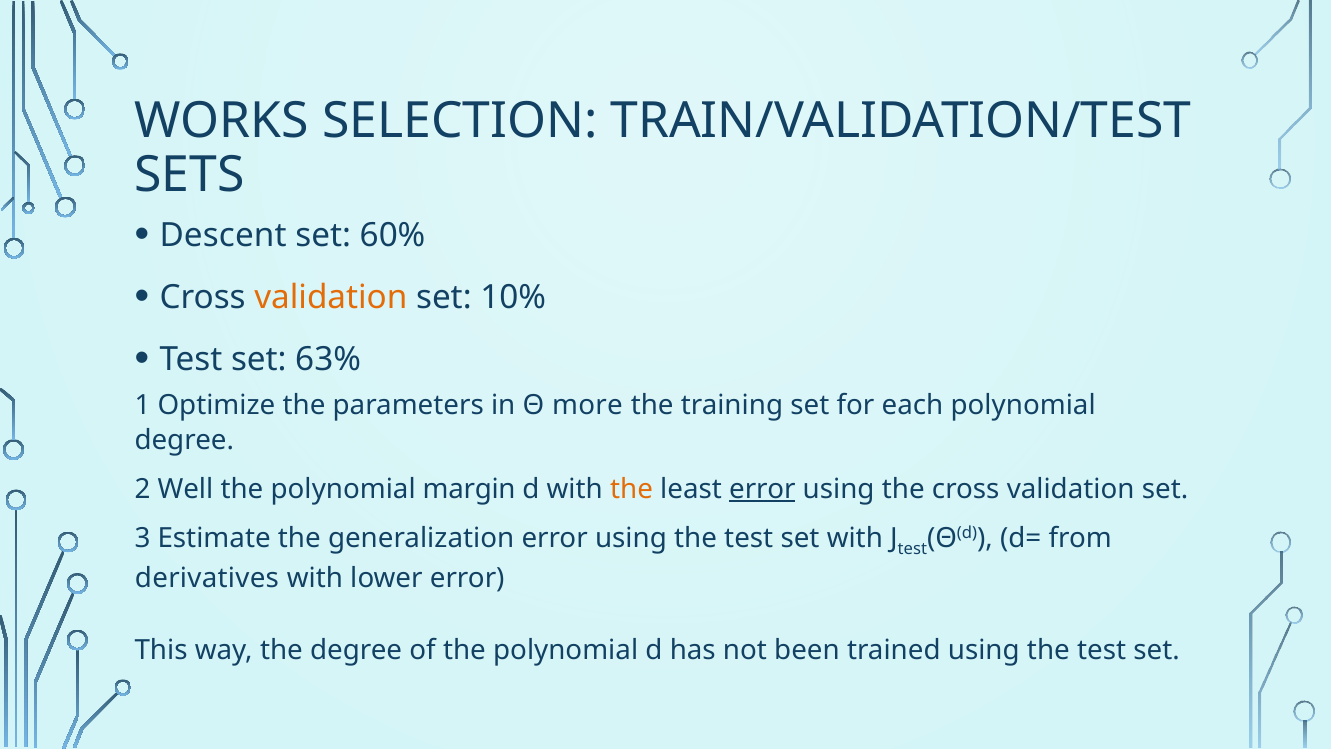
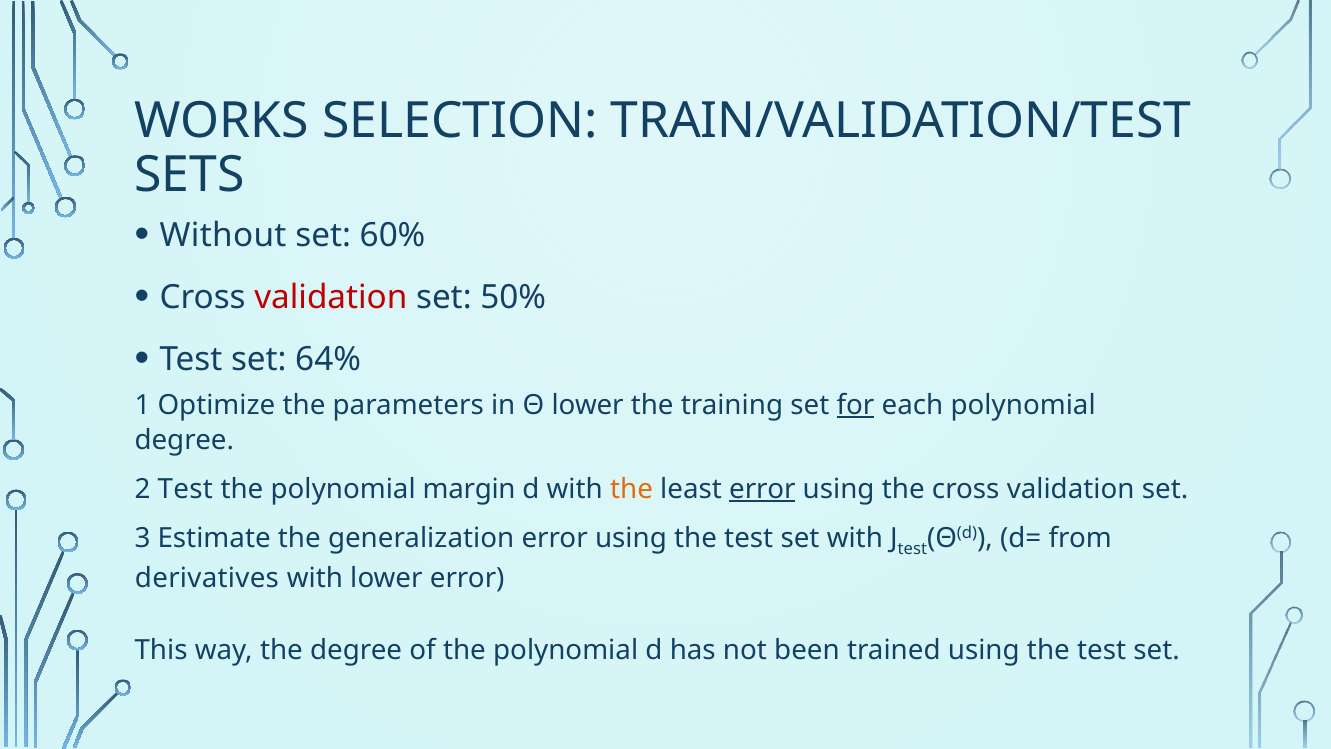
Descent: Descent -> Without
validation at (331, 297) colour: orange -> red
10%: 10% -> 50%
63%: 63% -> 64%
Θ more: more -> lower
for underline: none -> present
2 Well: Well -> Test
